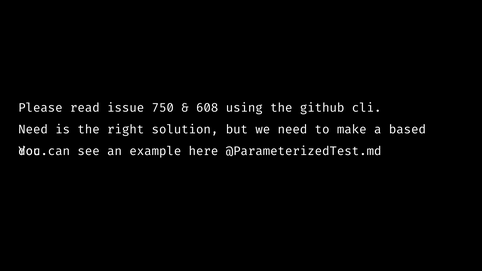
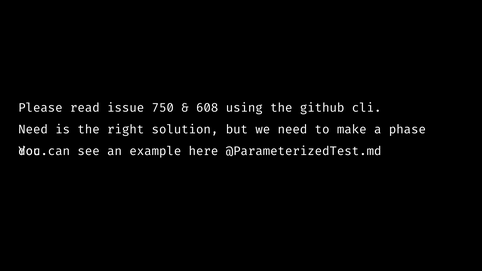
based: based -> phase
